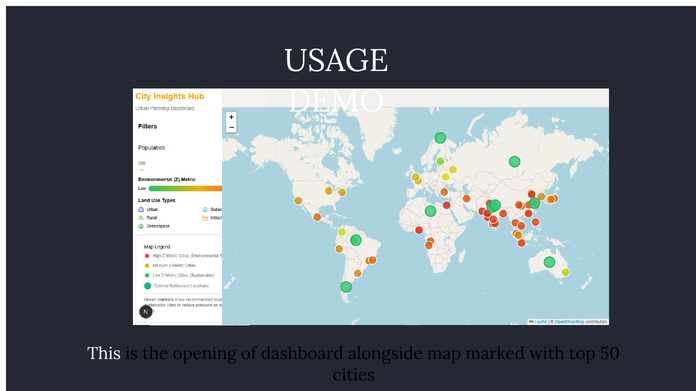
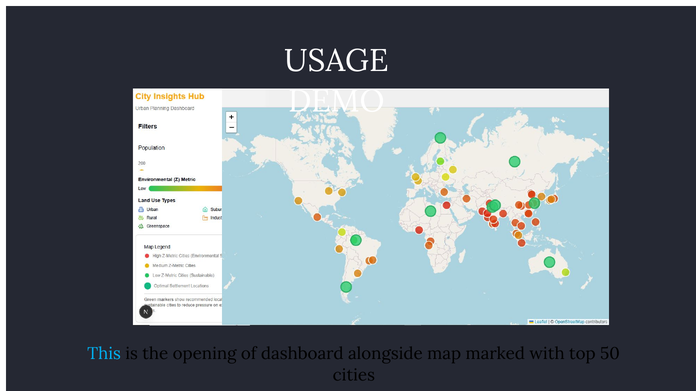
This colour: white -> light blue
